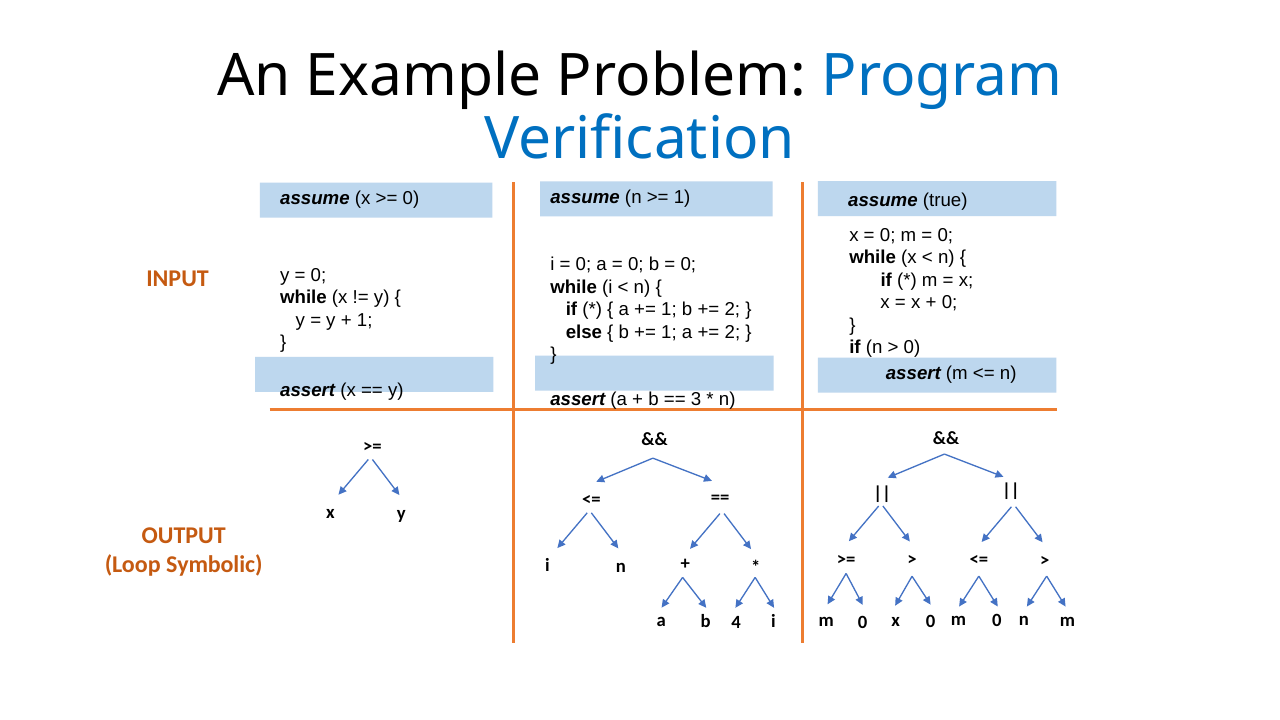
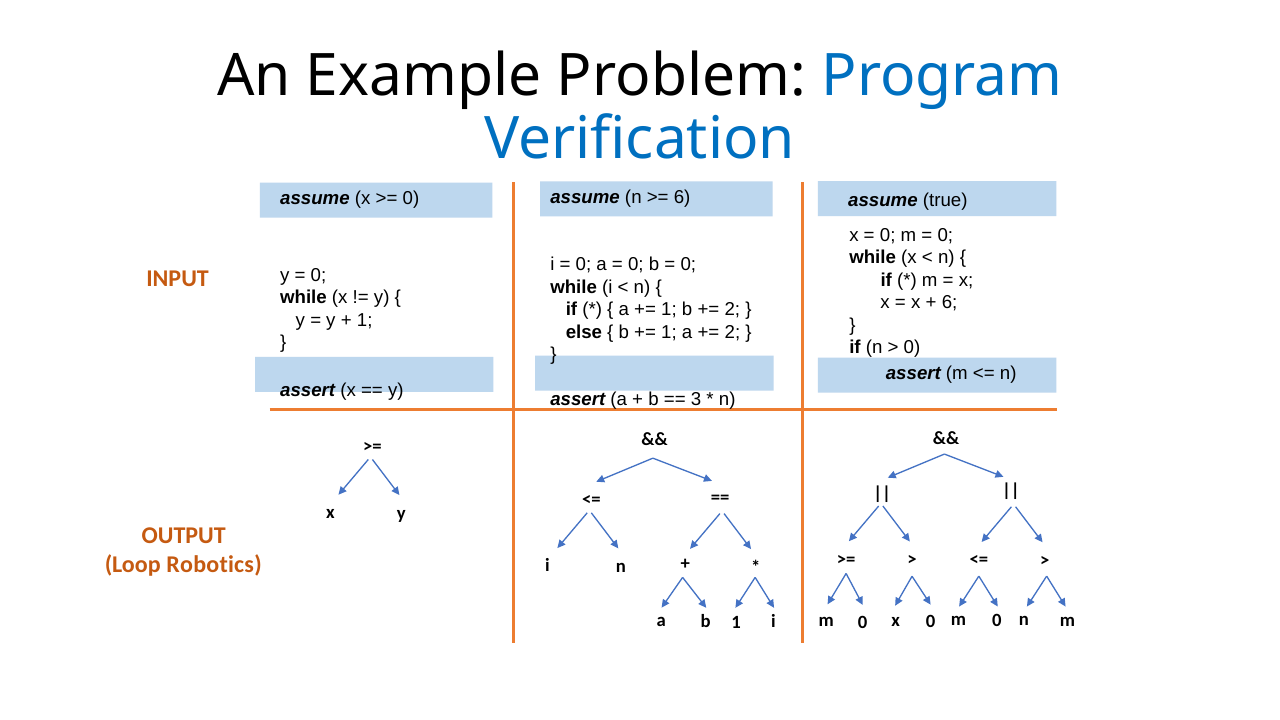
1 at (682, 198): 1 -> 6
0 at (950, 302): 0 -> 6
Symbolic: Symbolic -> Robotics
b 4: 4 -> 1
